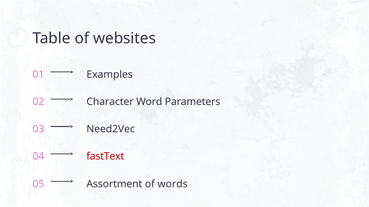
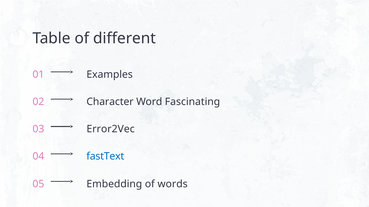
websites: websites -> different
Parameters: Parameters -> Fascinating
Need2Vec: Need2Vec -> Error2Vec
fastText colour: red -> blue
Assortment: Assortment -> Embedding
